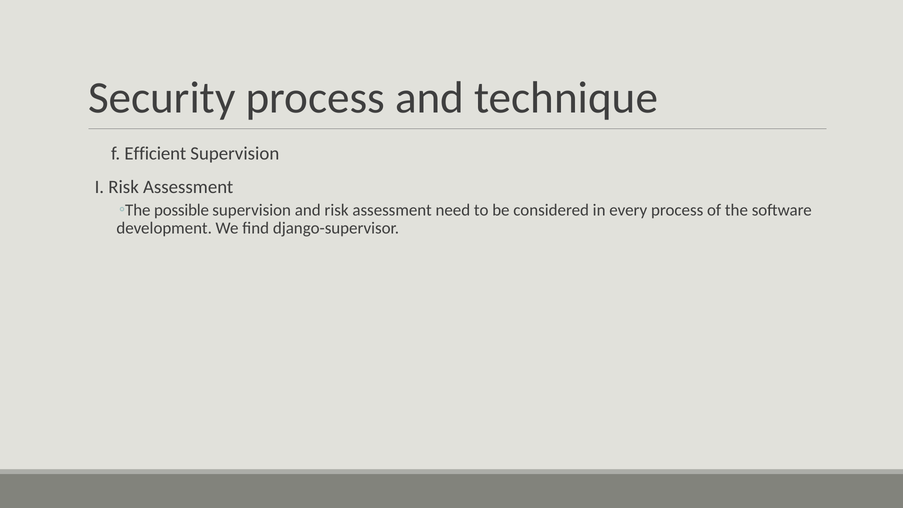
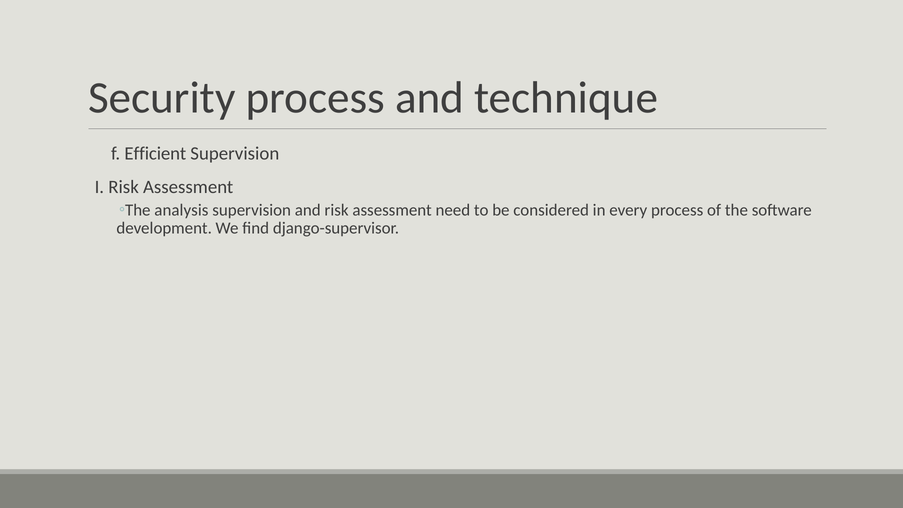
possible: possible -> analysis
